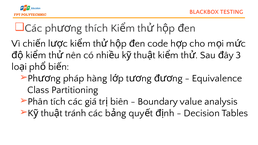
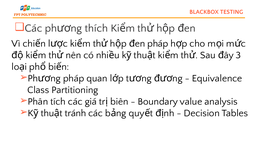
code at (158, 43): code -> pháp
hàng: hàng -> quan
